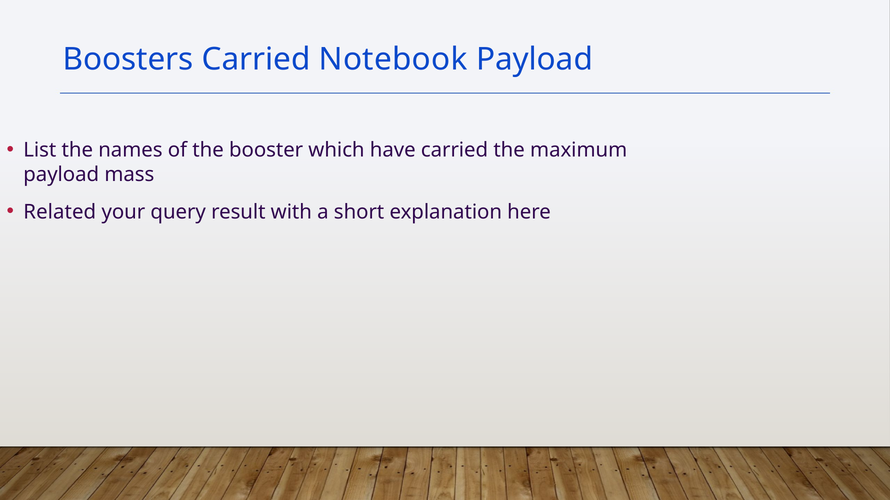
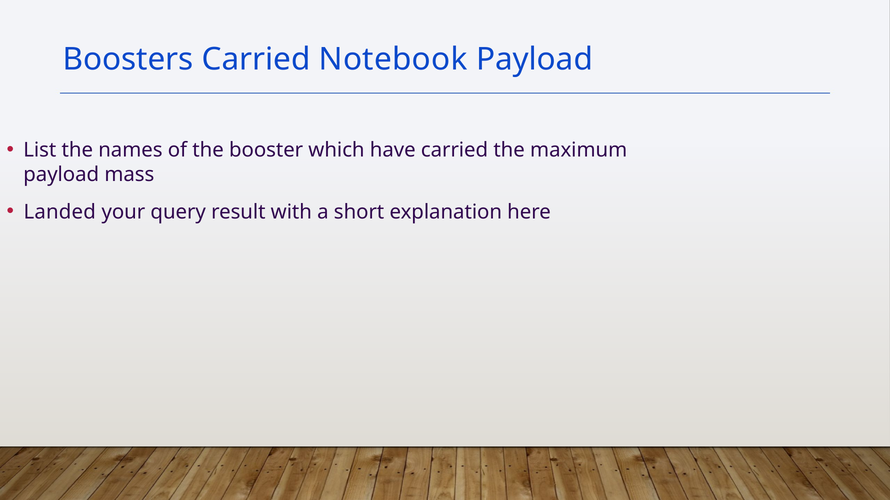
Related: Related -> Landed
